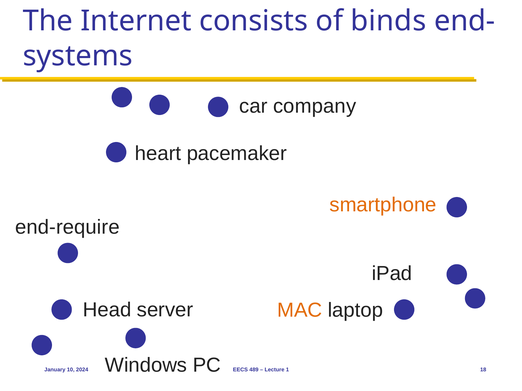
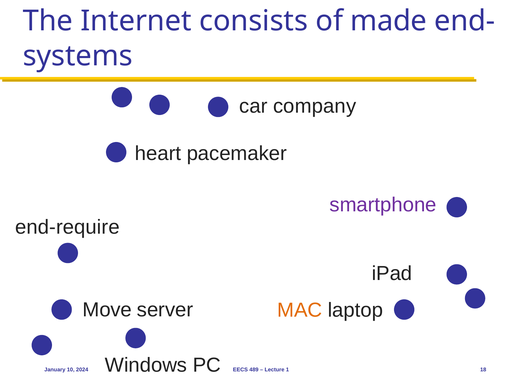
binds: binds -> made
smartphone colour: orange -> purple
Head: Head -> Move
